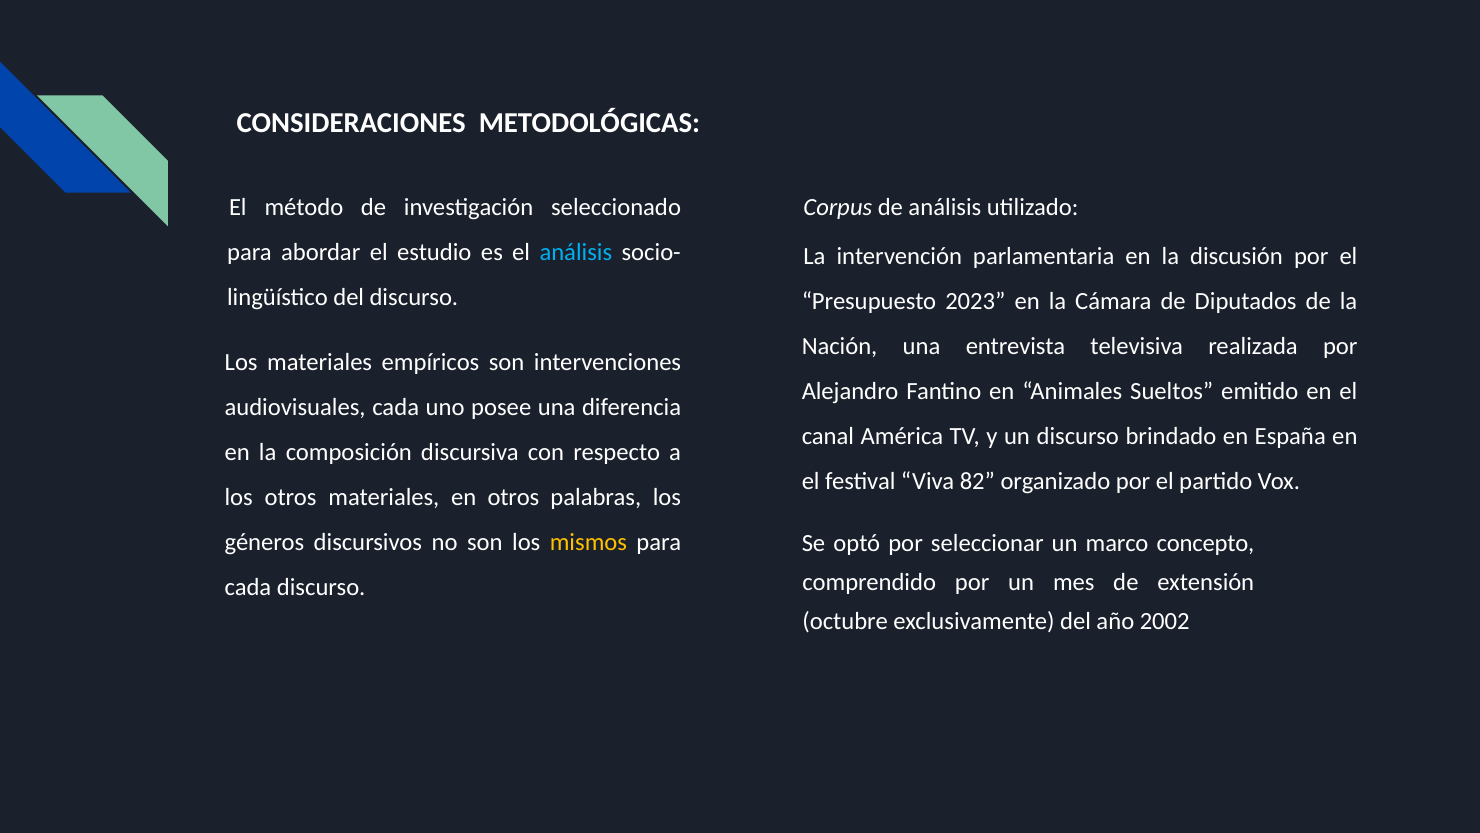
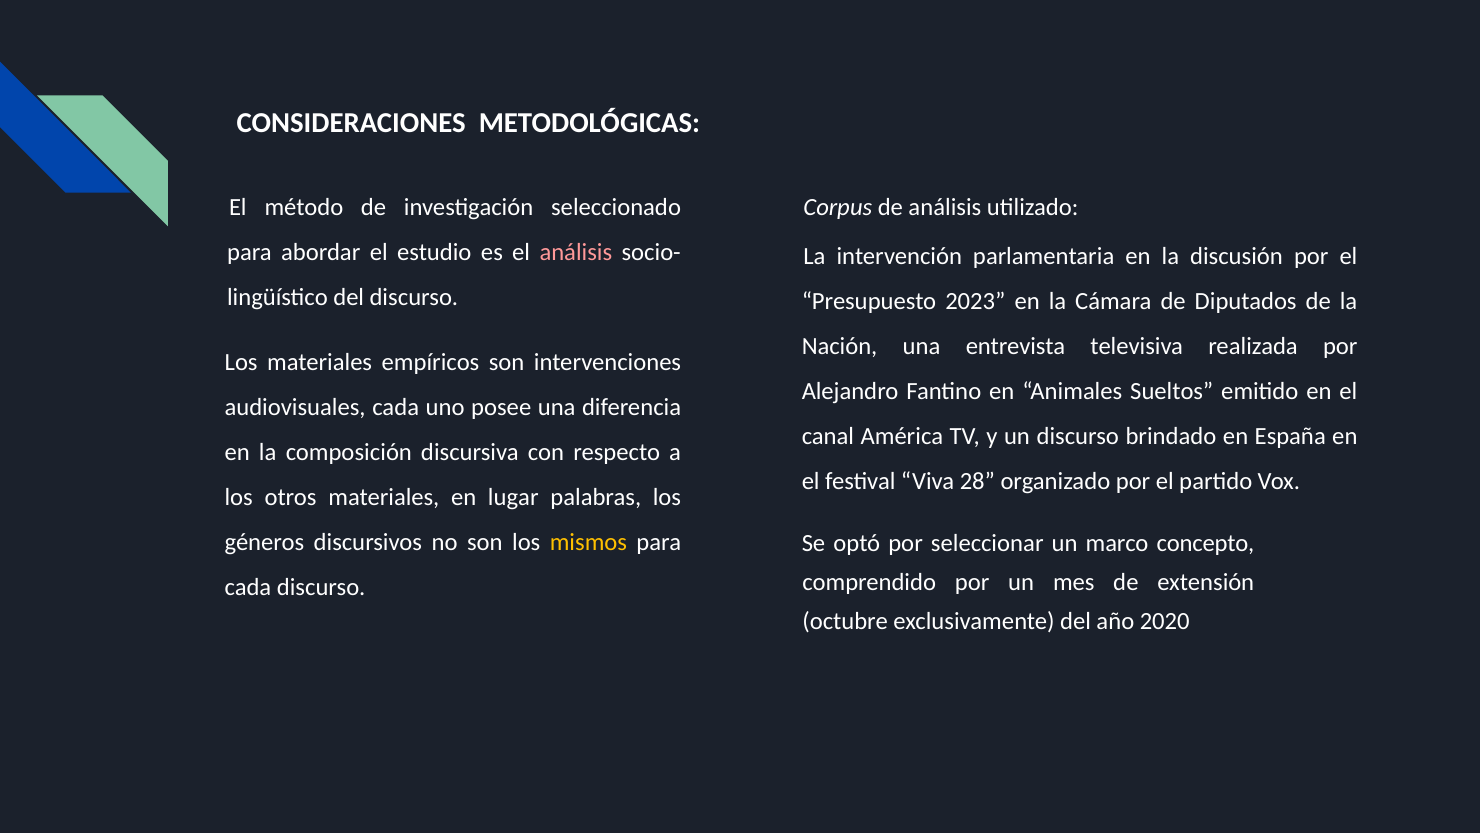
análisis at (576, 253) colour: light blue -> pink
82: 82 -> 28
en otros: otros -> lugar
2002: 2002 -> 2020
